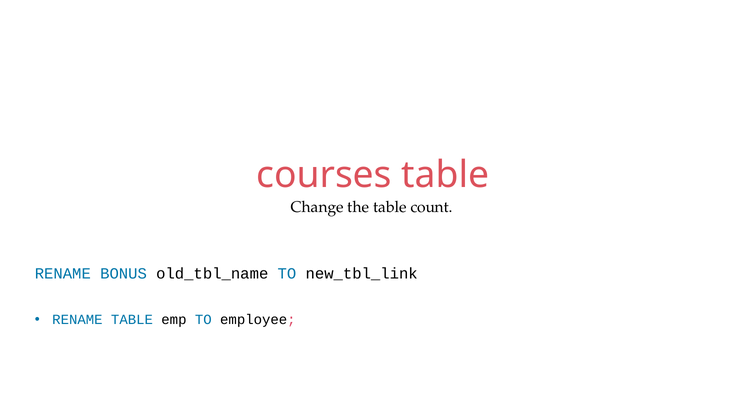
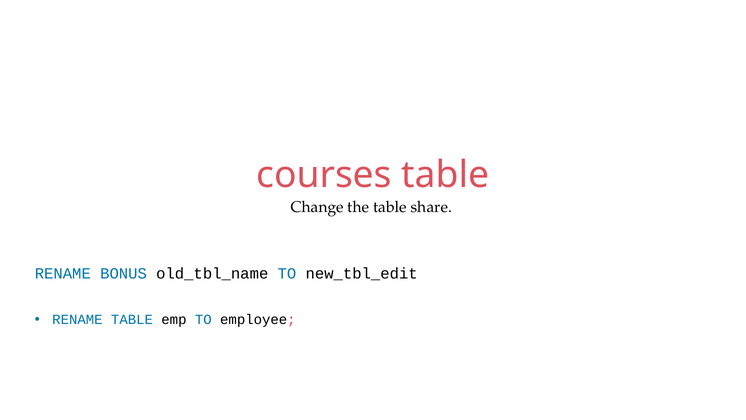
count: count -> share
new_tbl_link: new_tbl_link -> new_tbl_edit
